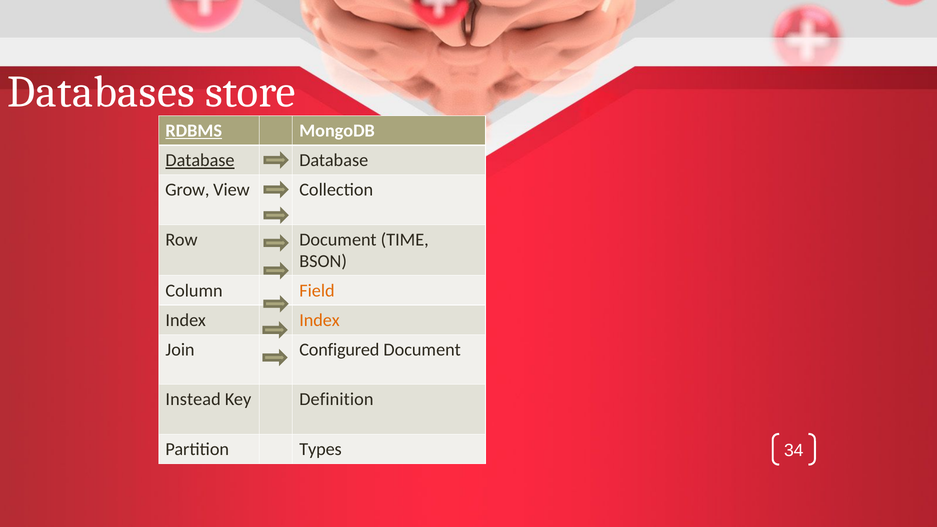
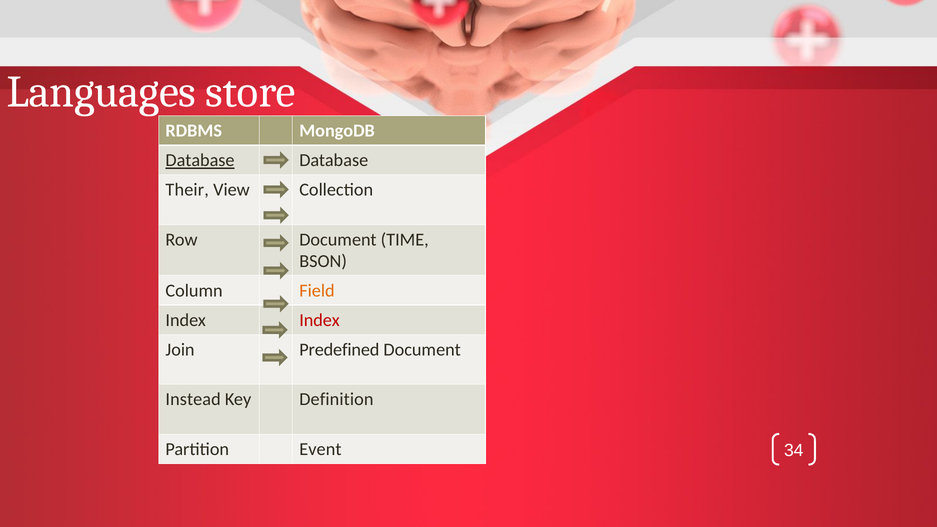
Databases: Databases -> Languages
RDBMS underline: present -> none
Grow: Grow -> Their
Index at (319, 320) colour: orange -> red
Configured: Configured -> Predefined
Types: Types -> Event
